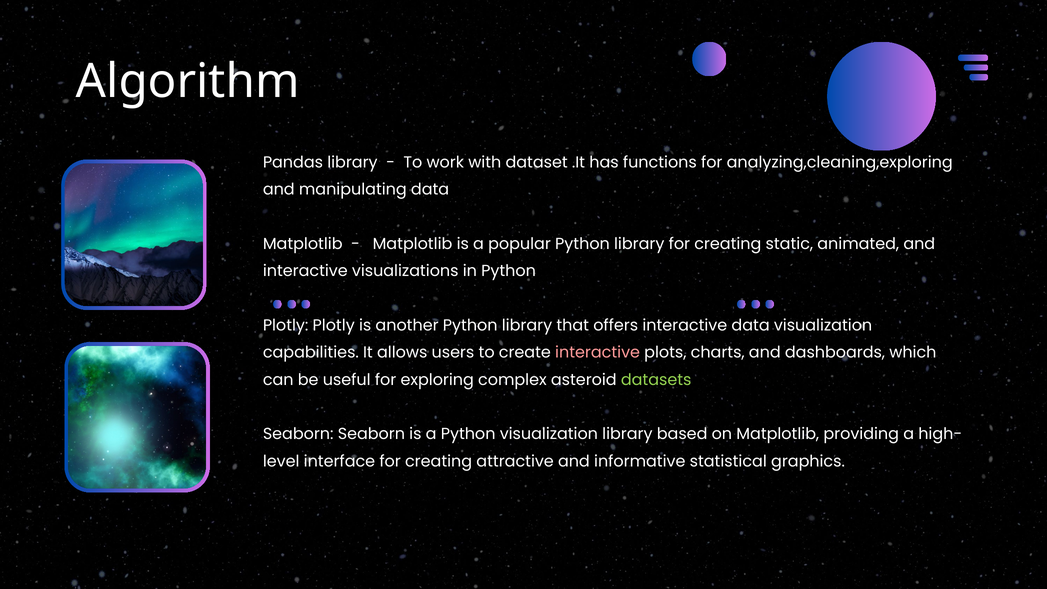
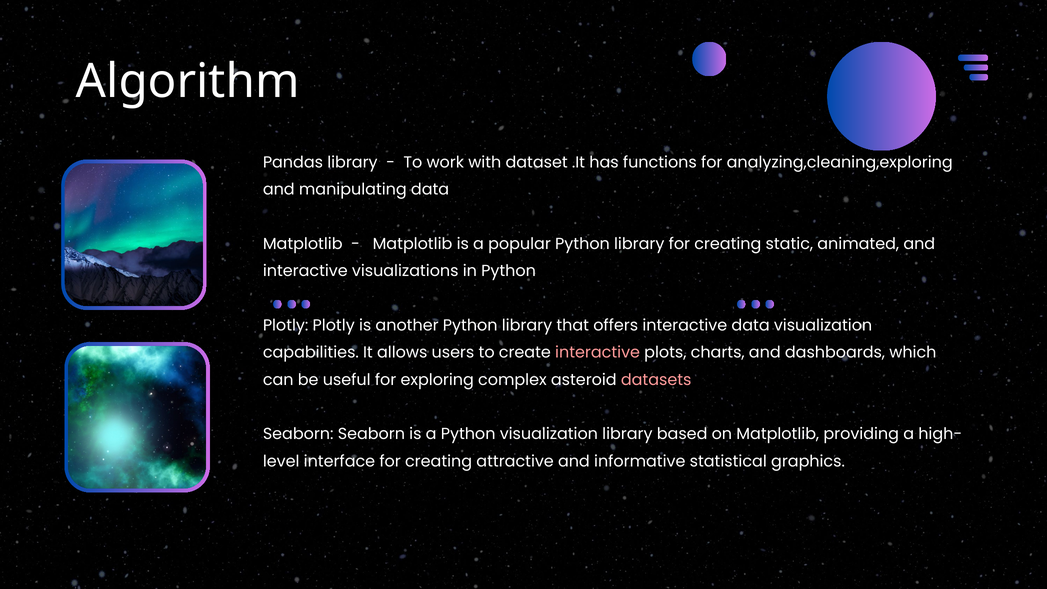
datasets colour: light green -> pink
